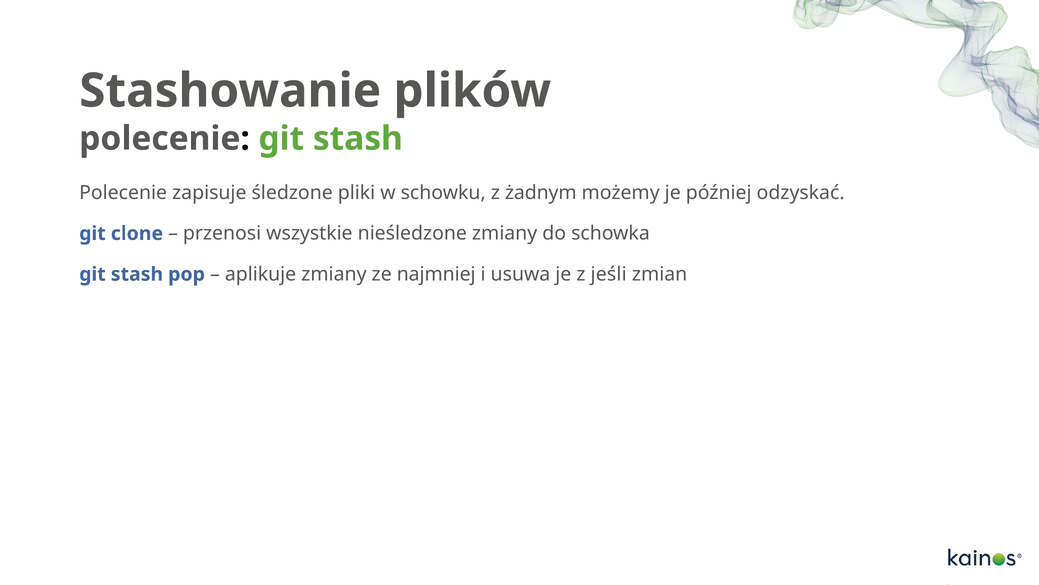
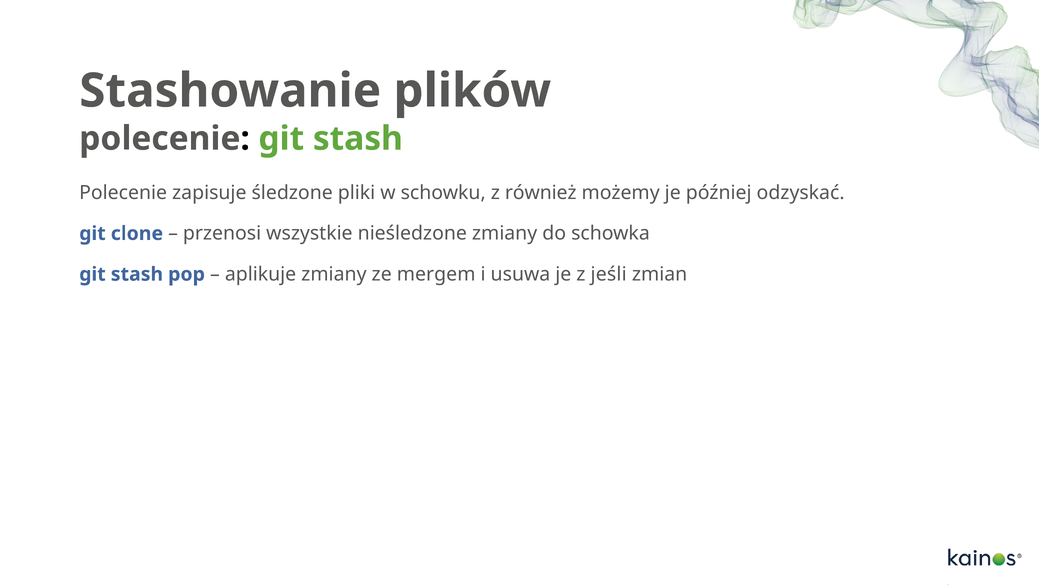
żadnym: żadnym -> również
najmniej: najmniej -> mergem
